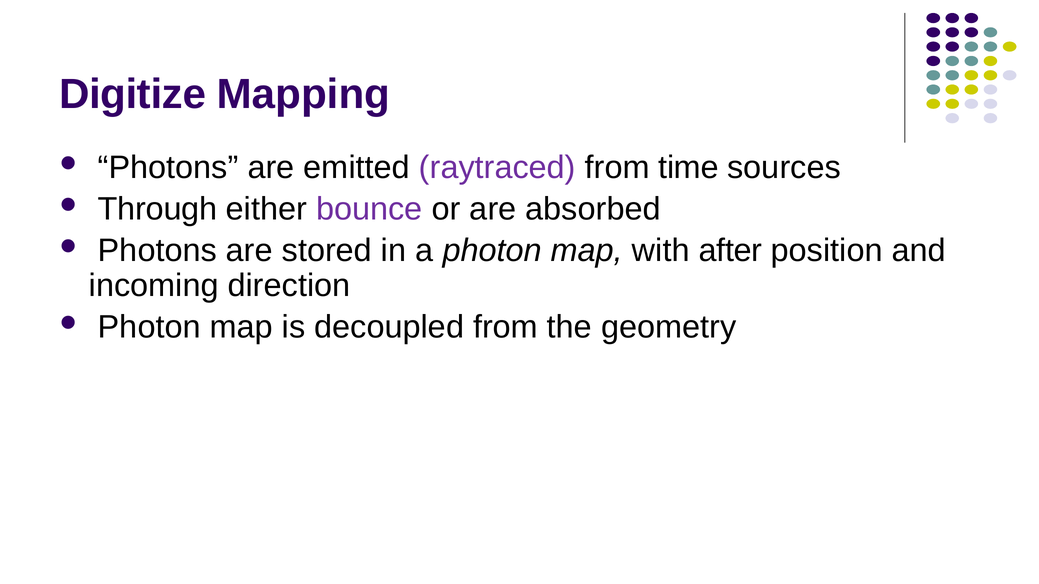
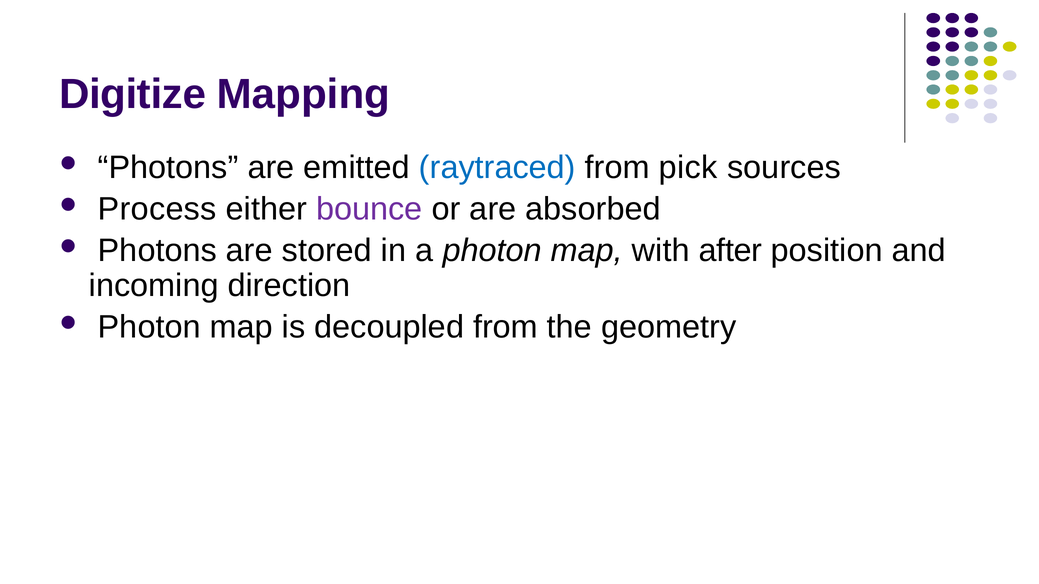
raytraced colour: purple -> blue
time: time -> pick
Through: Through -> Process
